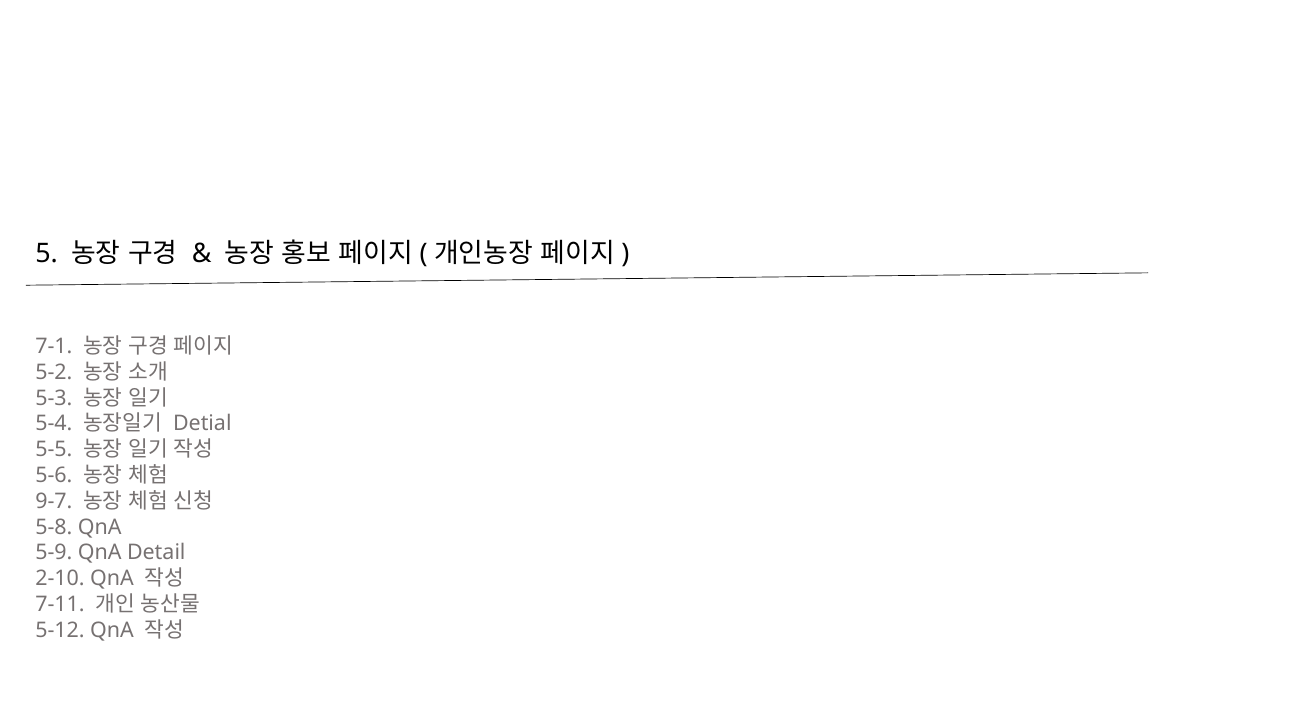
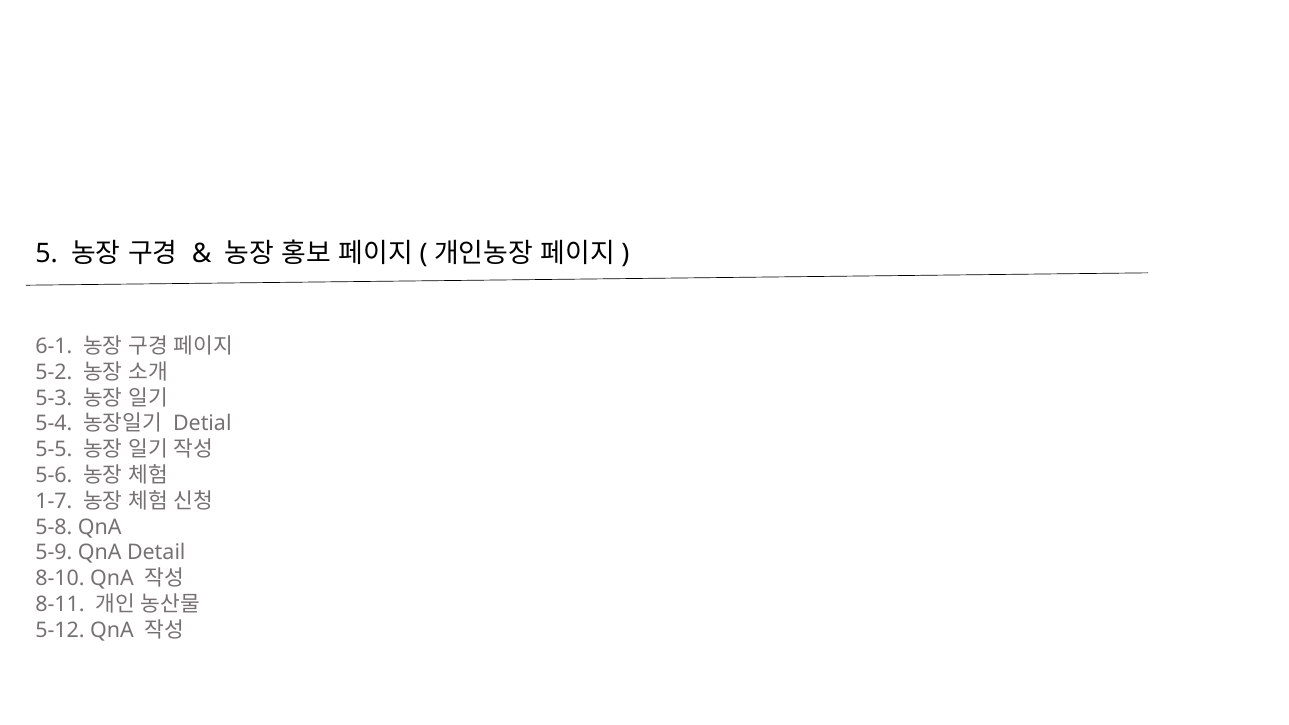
7-1: 7-1 -> 6-1
9-7: 9-7 -> 1-7
2-10: 2-10 -> 8-10
7-11: 7-11 -> 8-11
